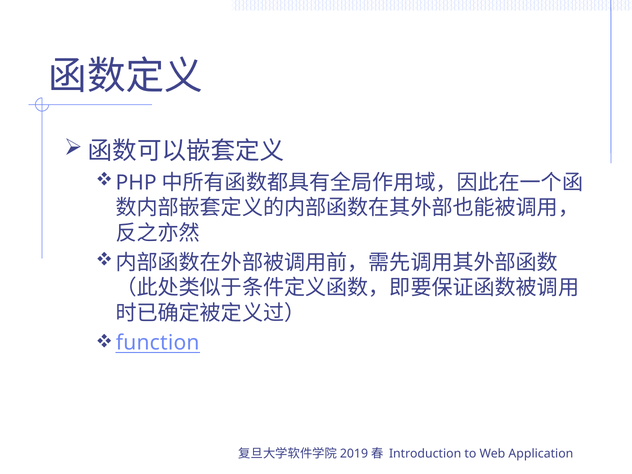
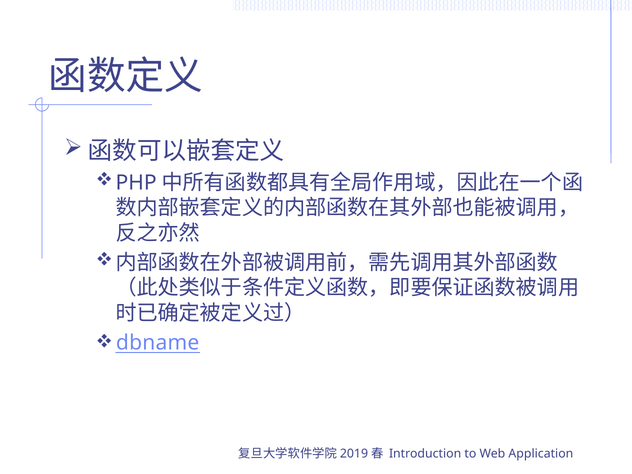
function: function -> dbname
